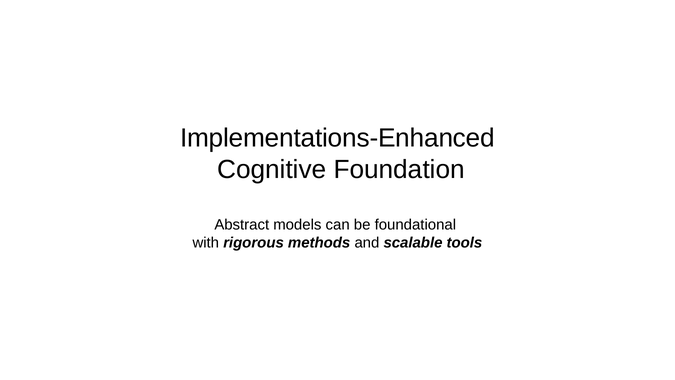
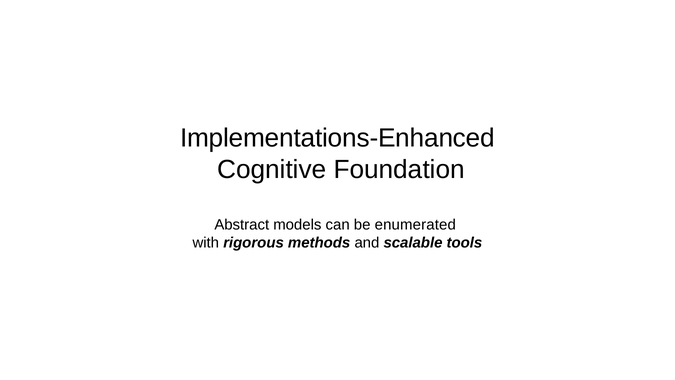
foundational: foundational -> enumerated
